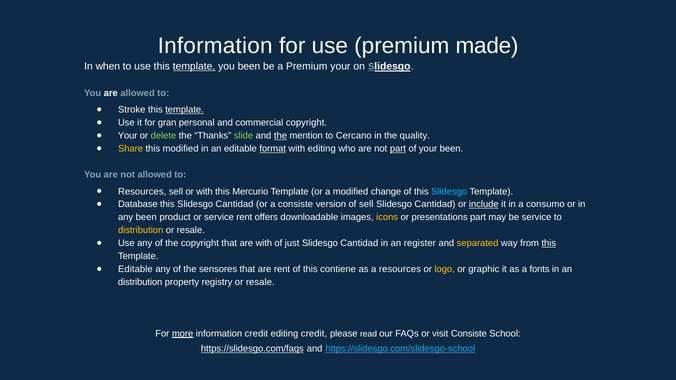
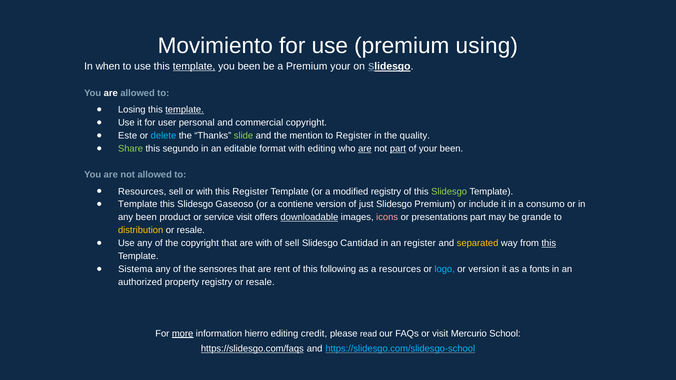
Information at (215, 46): Information -> Movimiento
made: made -> using
Stroke: Stroke -> Losing
gran: gran -> user
Your at (128, 136): Your -> Este
delete colour: light green -> light blue
the at (280, 136) underline: present -> none
to Cercano: Cercano -> Register
Share colour: yellow -> light green
this modified: modified -> segundo
format underline: present -> none
are at (365, 149) underline: none -> present
this Mercurio: Mercurio -> Register
modified change: change -> registry
Slidesgo at (449, 192) colour: light blue -> light green
Database at (138, 205): Database -> Template
this Slidesgo Cantidad: Cantidad -> Gaseoso
a consiste: consiste -> contiene
of sell: sell -> just
Cantidad at (435, 205): Cantidad -> Premium
include underline: present -> none
service rent: rent -> visit
downloadable underline: none -> present
icons colour: yellow -> pink
be service: service -> grande
of just: just -> sell
Editable at (135, 269): Editable -> Sistema
contiene: contiene -> following
logo colour: yellow -> light blue
or graphic: graphic -> version
distribution at (140, 282): distribution -> authorized
information credit: credit -> hierro
visit Consiste: Consiste -> Mercurio
